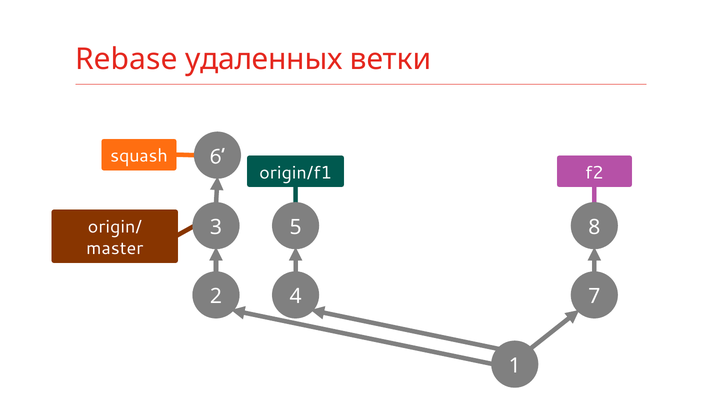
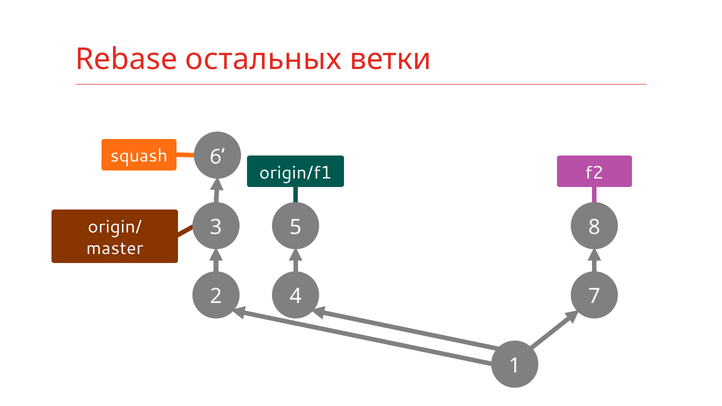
удаленных: удаленных -> остальных
